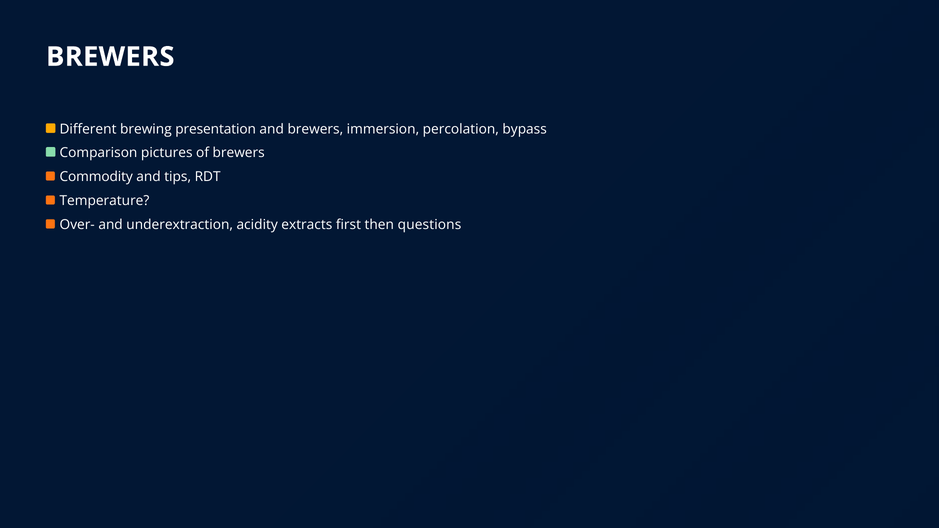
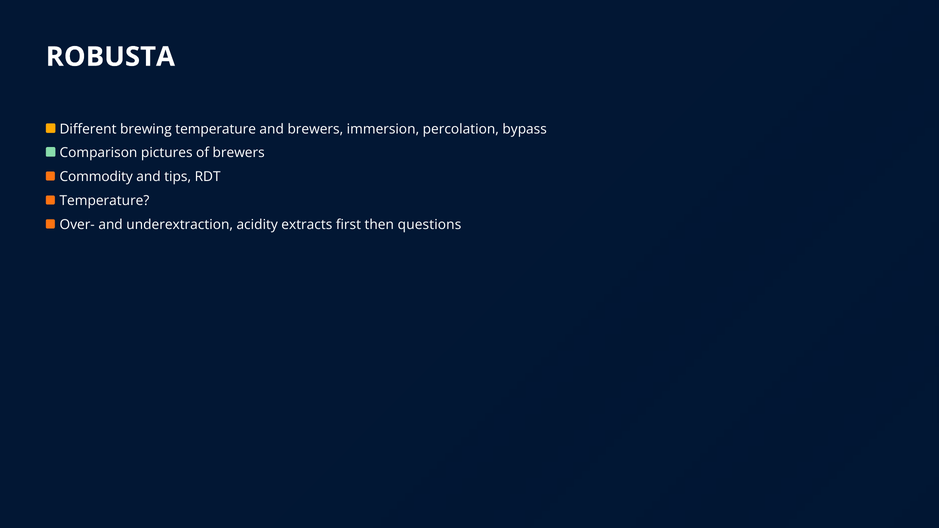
BREWERS at (110, 57): BREWERS -> ROBUSTA
brewing presentation: presentation -> temperature
